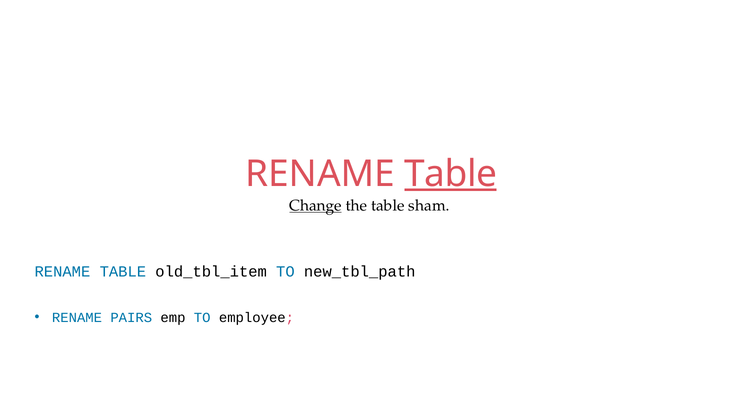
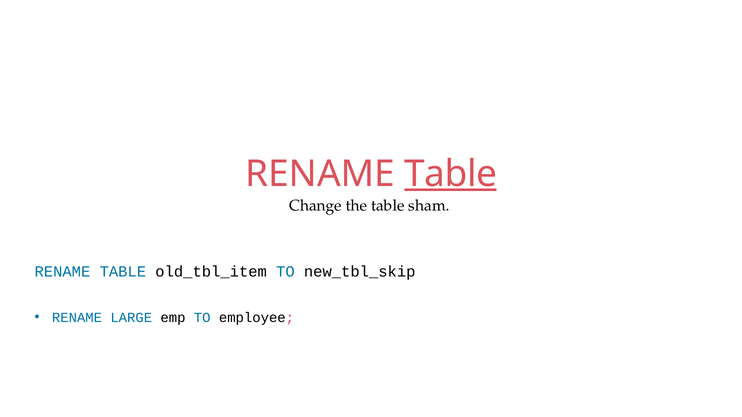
Change underline: present -> none
new_tbl_path: new_tbl_path -> new_tbl_skip
PAIRS: PAIRS -> LARGE
